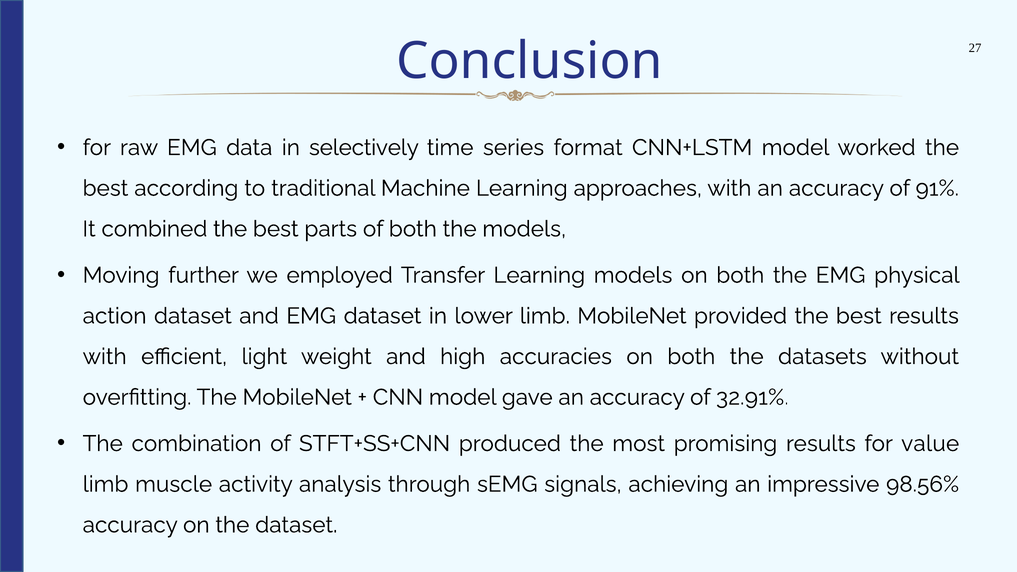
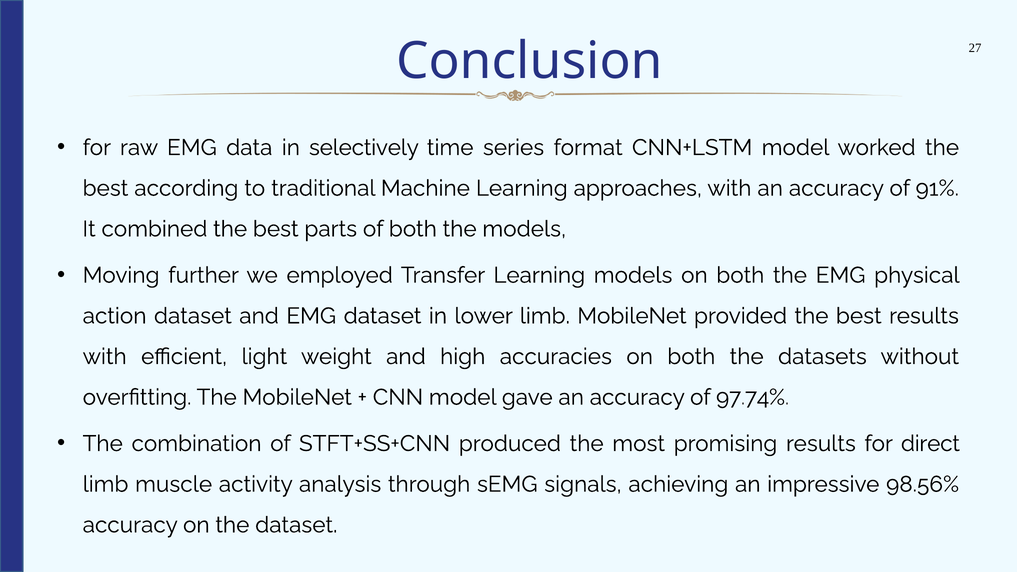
32.91%: 32.91% -> 97.74%
value: value -> direct
